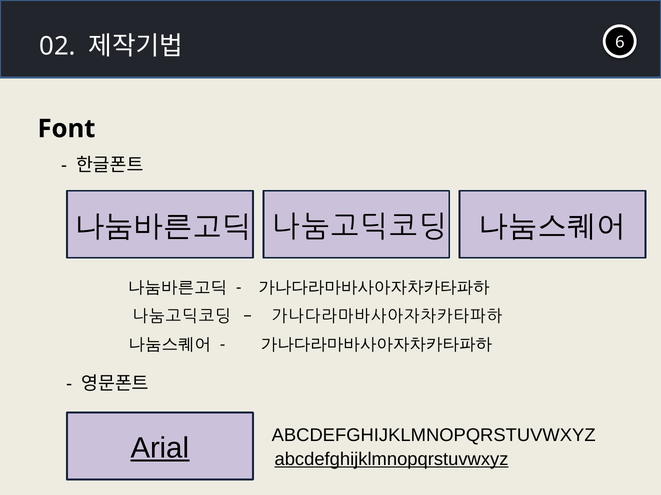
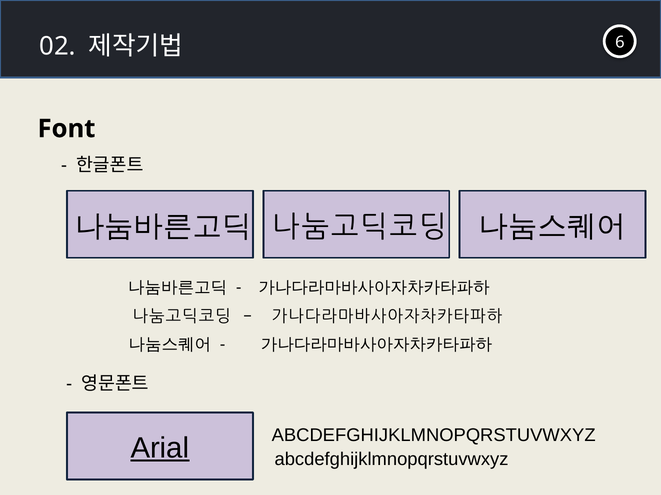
abcdefghijklmnopqrstuvwxyz at (392, 460) underline: present -> none
